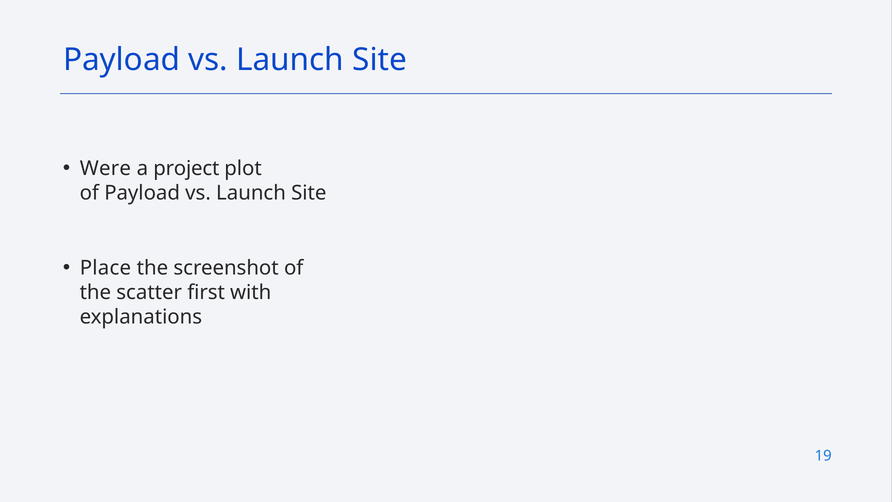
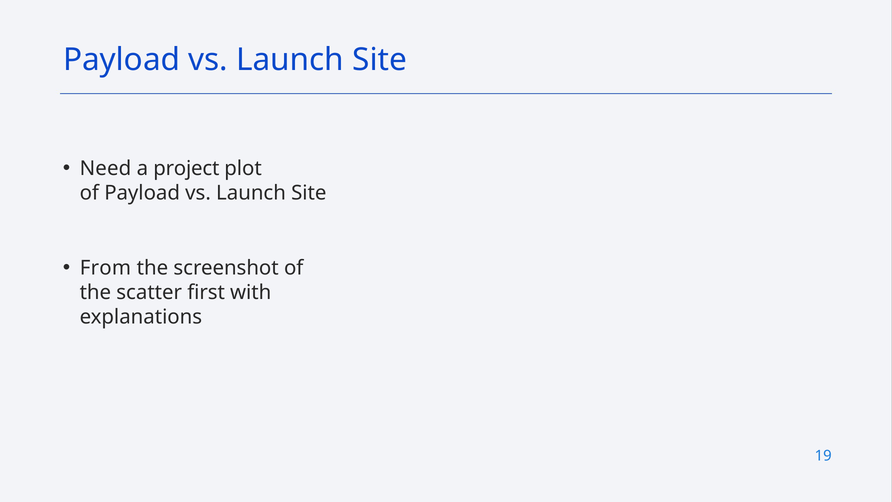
Were: Were -> Need
Place: Place -> From
